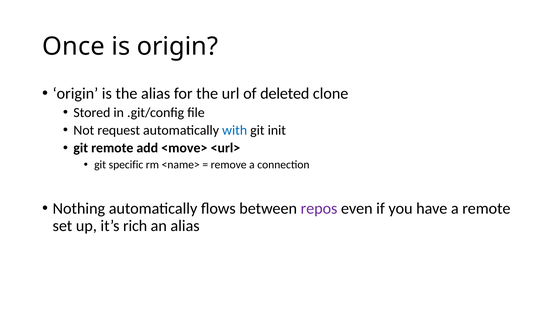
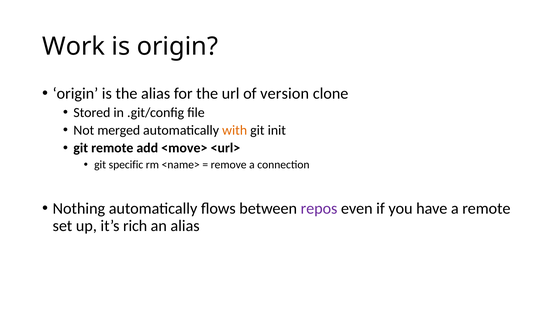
Once: Once -> Work
deleted: deleted -> version
request: request -> merged
with colour: blue -> orange
